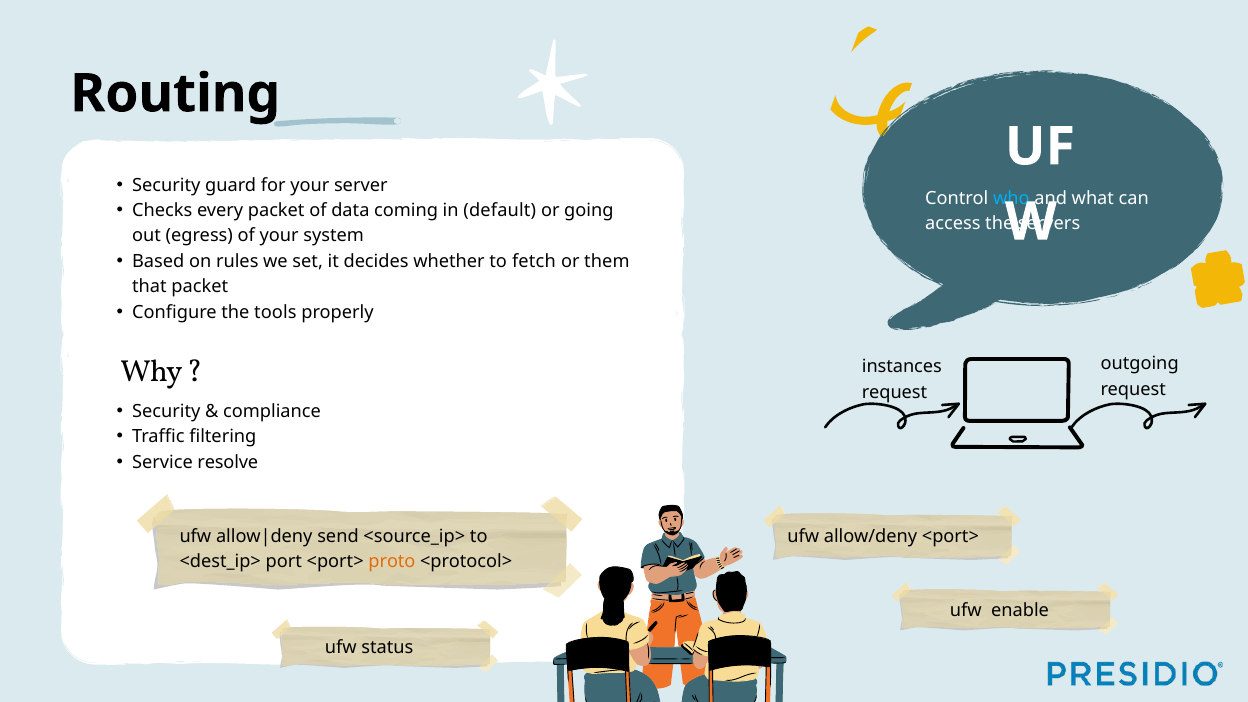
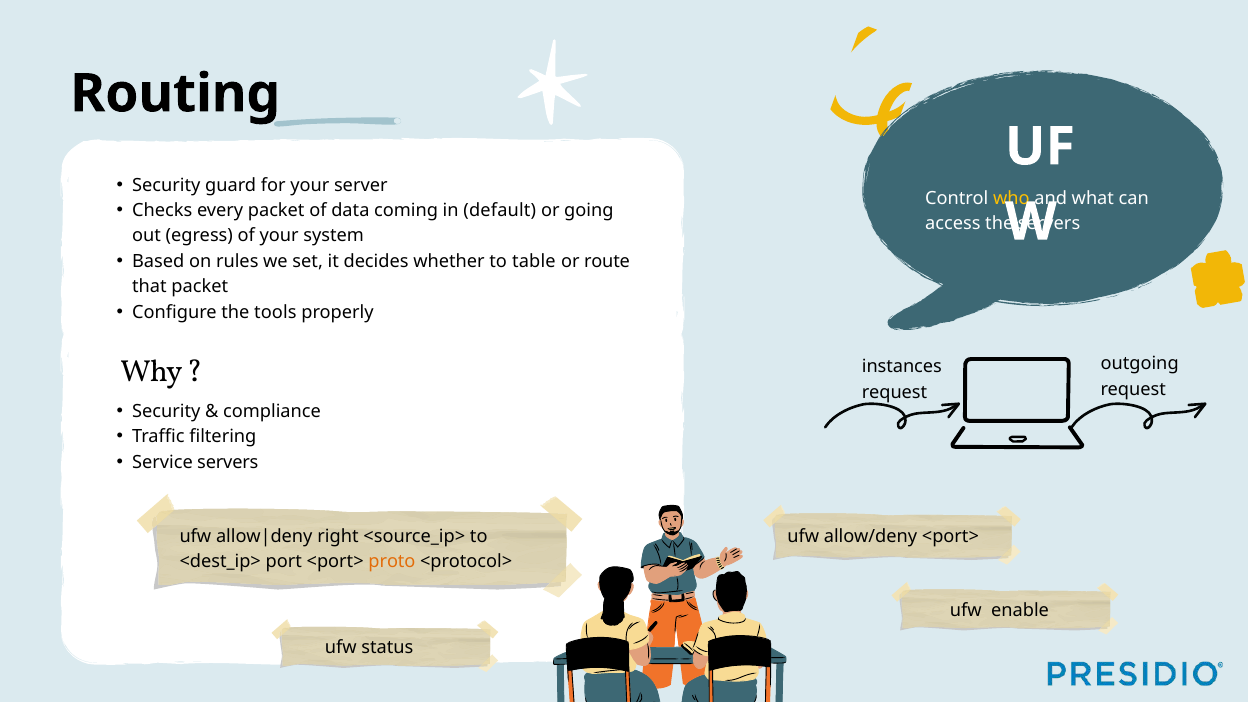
who colour: light blue -> yellow
fetch: fetch -> table
them: them -> route
Service resolve: resolve -> servers
send: send -> right
